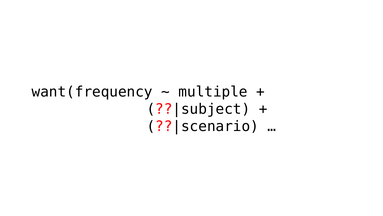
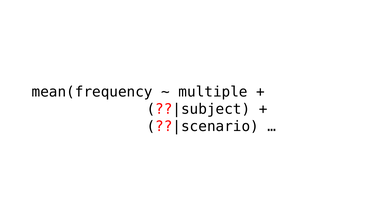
want(frequency: want(frequency -> mean(frequency
